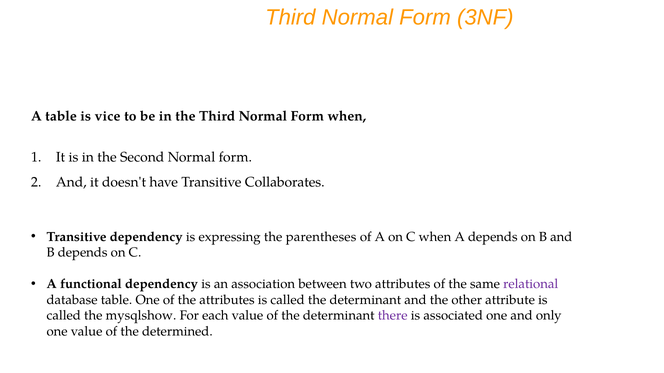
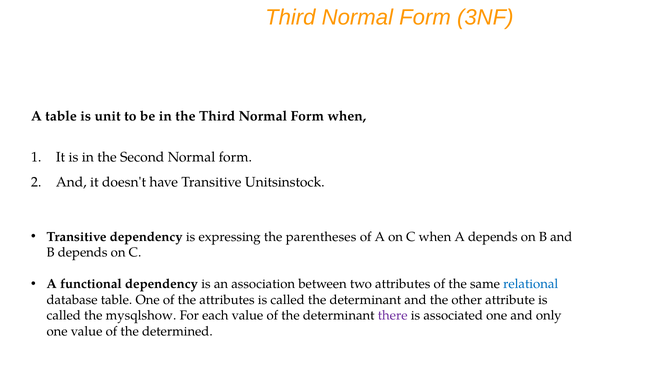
vice: vice -> unit
Collaborates: Collaborates -> Unitsinstock
relational colour: purple -> blue
